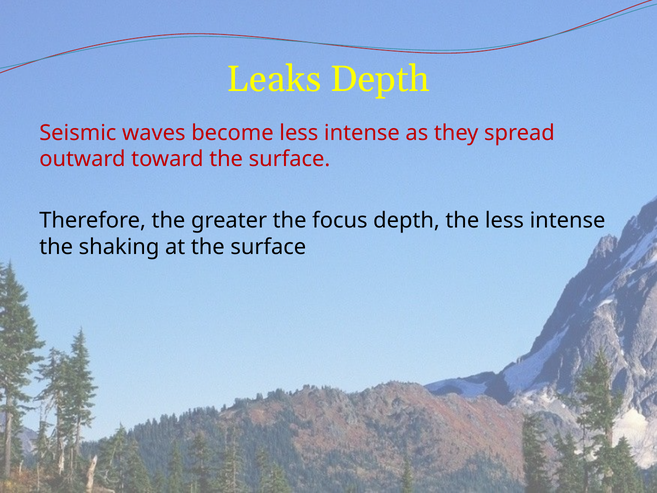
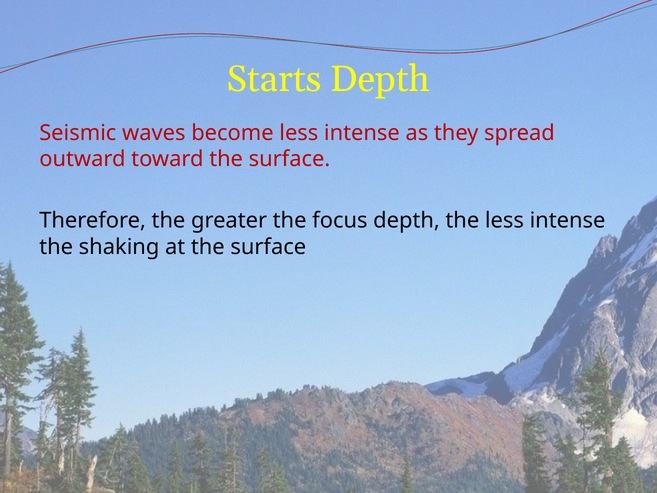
Leaks: Leaks -> Starts
